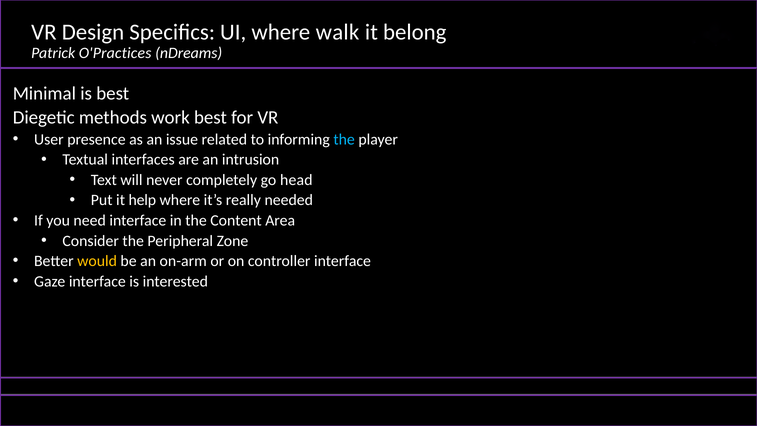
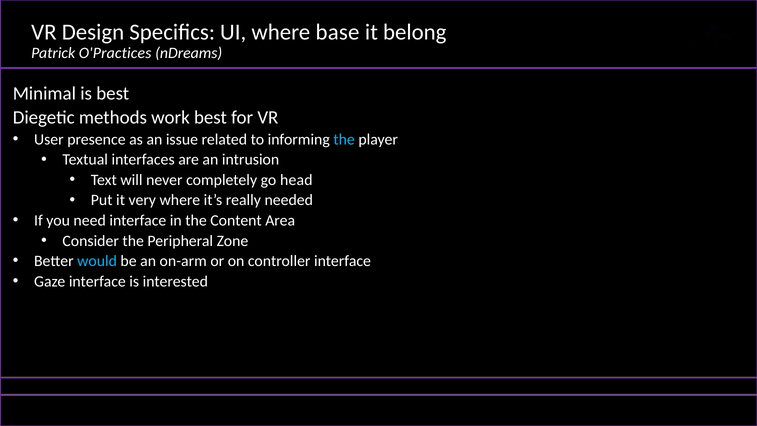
walk: walk -> base
help: help -> very
would colour: yellow -> light blue
